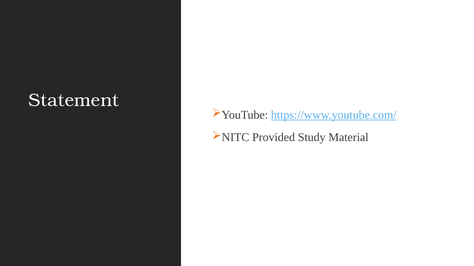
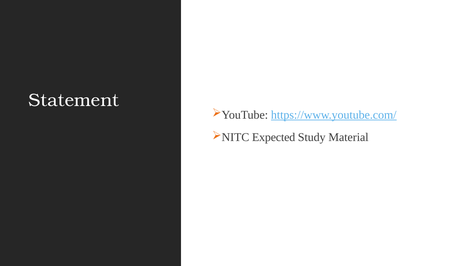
Provided: Provided -> Expected
